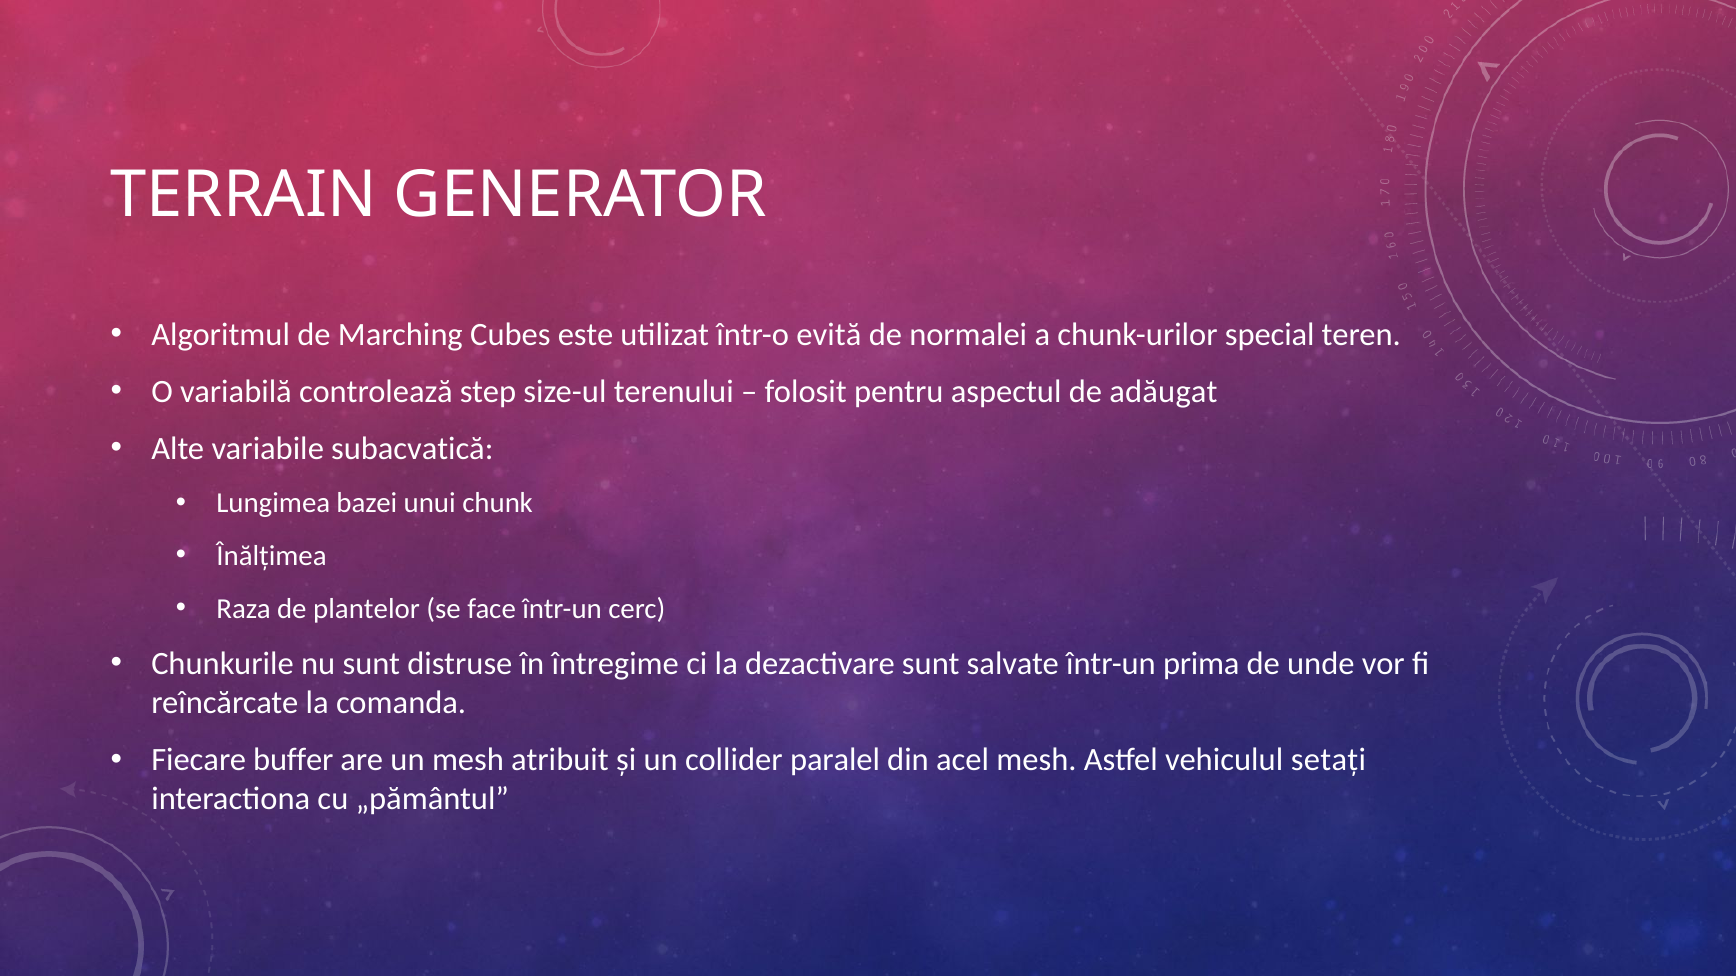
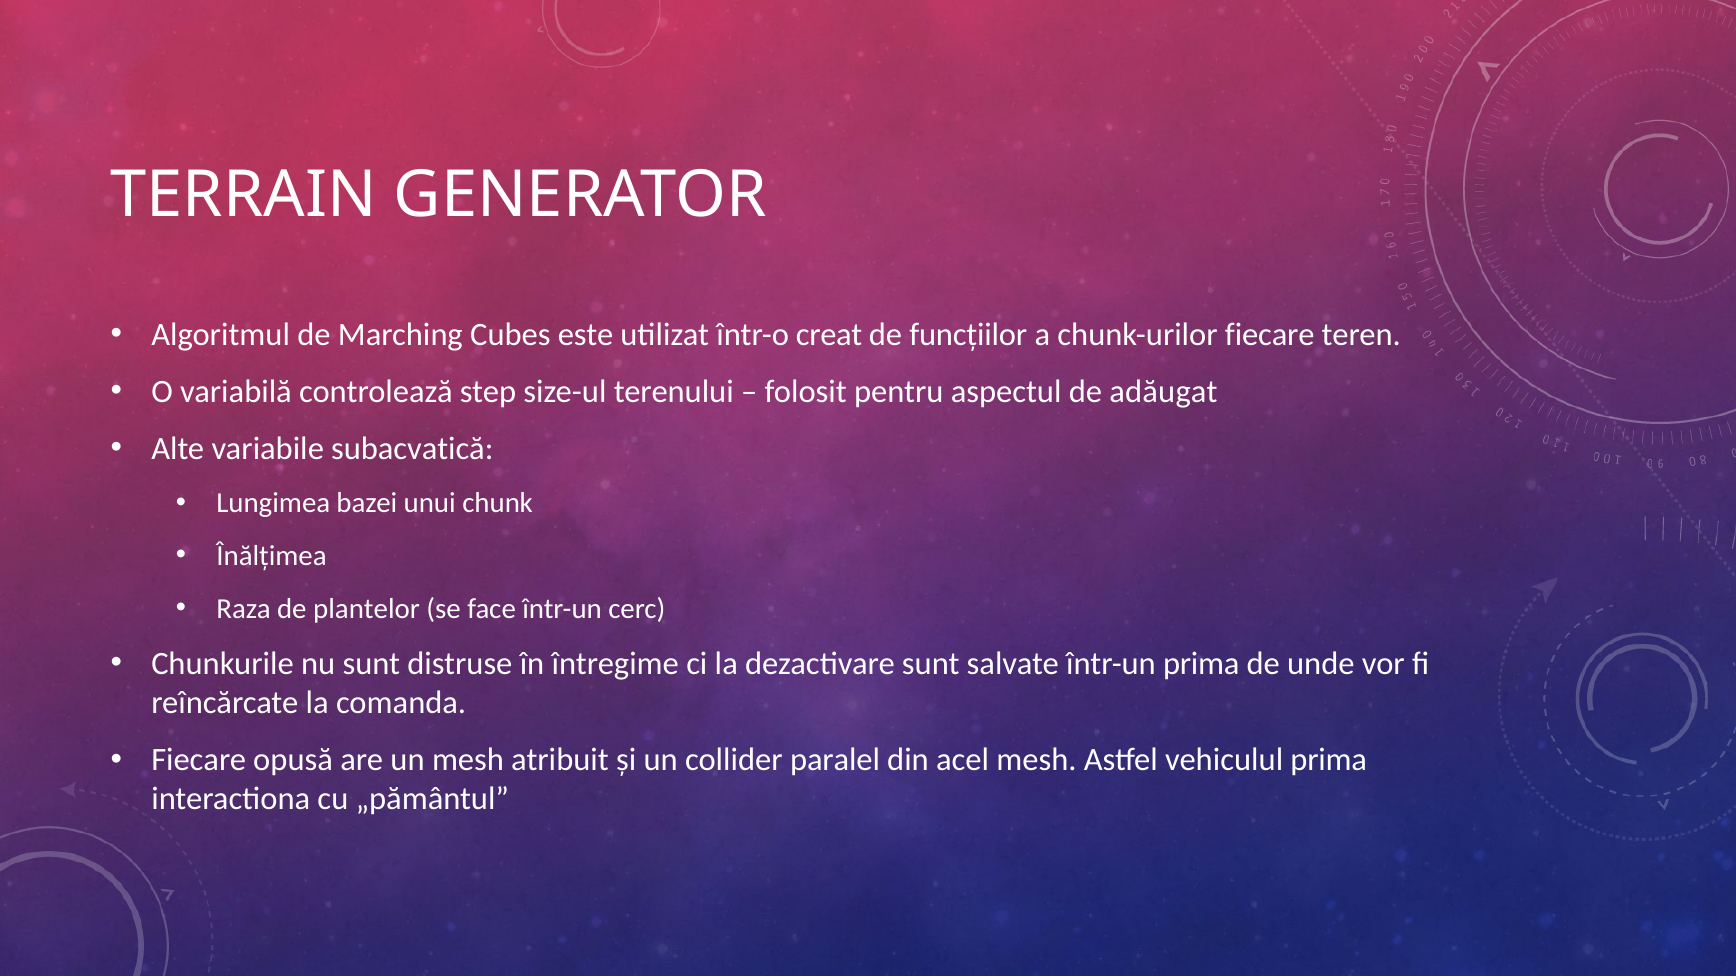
evită: evită -> creat
normalei: normalei -> funcțiilor
chunk-urilor special: special -> fiecare
buffer: buffer -> opusă
vehiculul setați: setați -> prima
